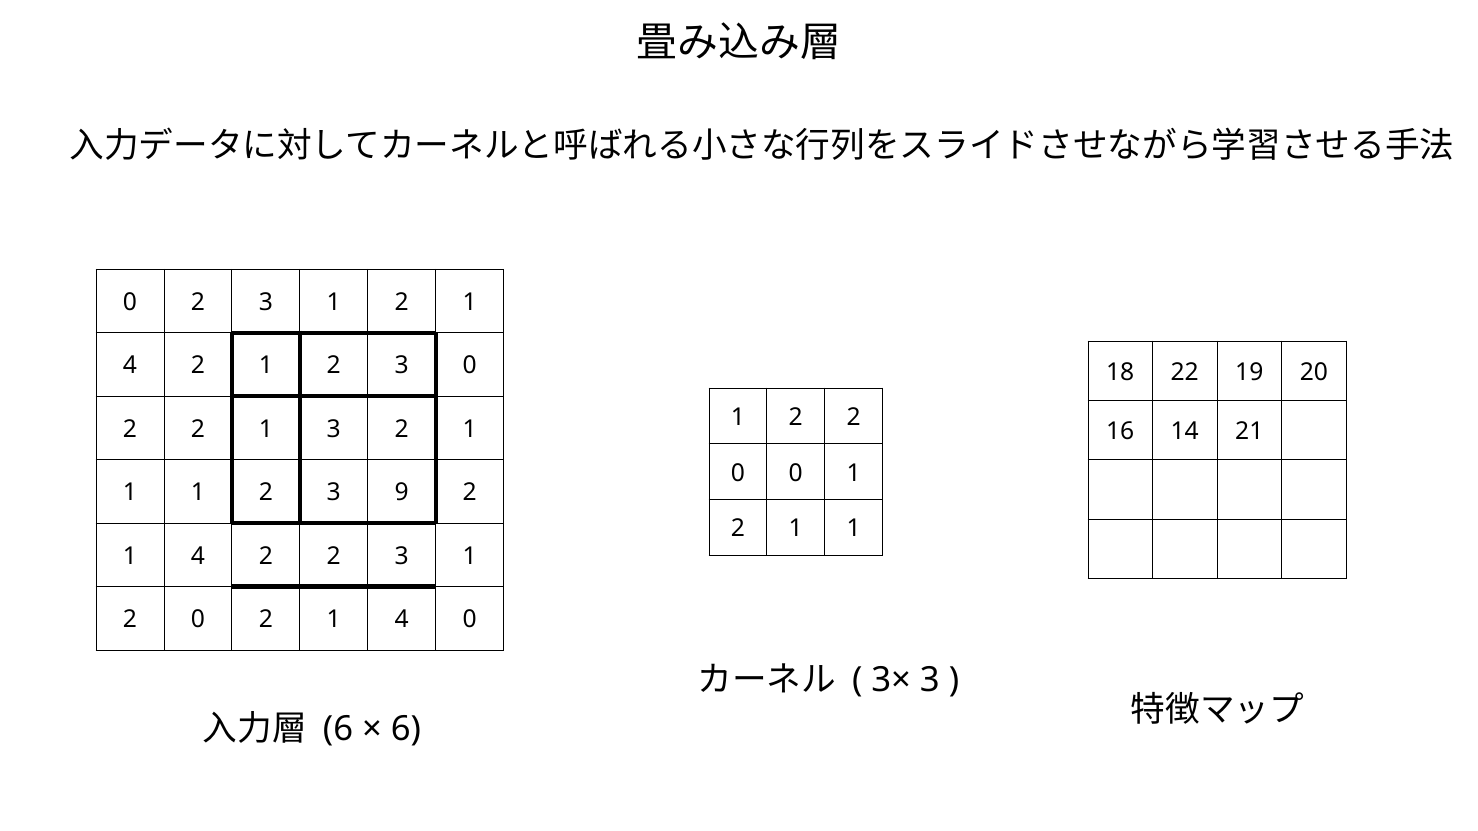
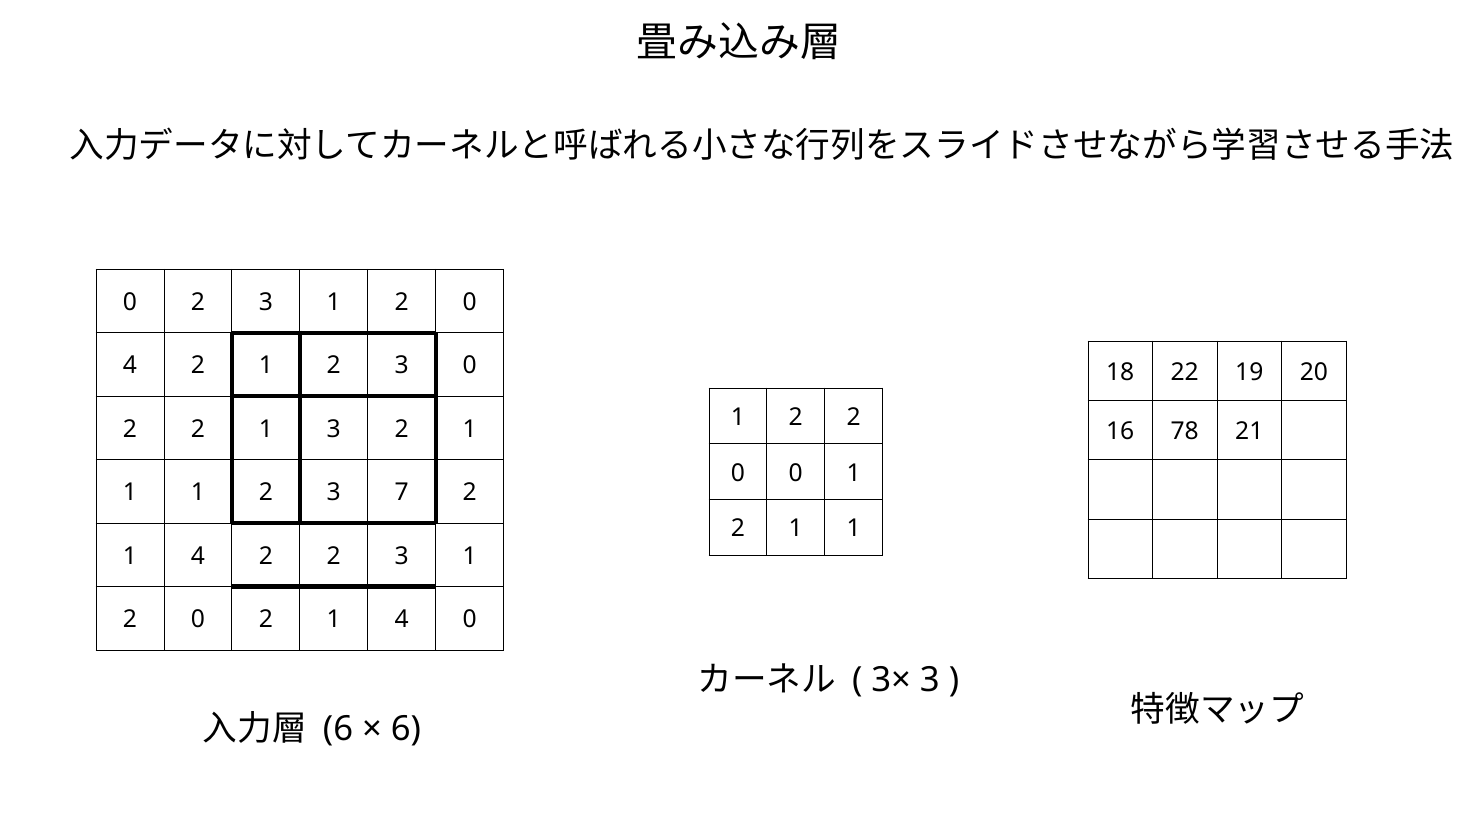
1 at (470, 303): 1 -> 0
14: 14 -> 78
9: 9 -> 7
